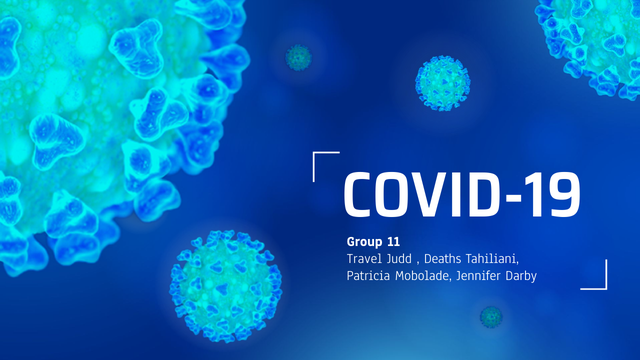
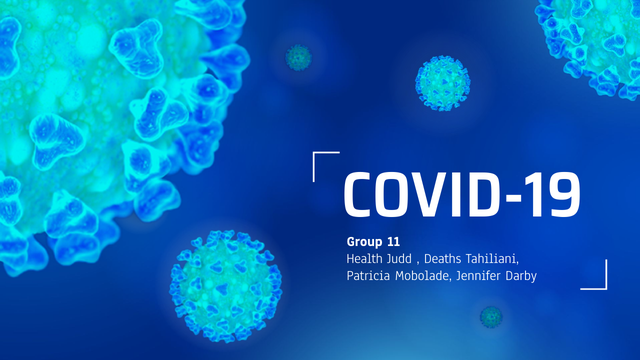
Travel: Travel -> Health
